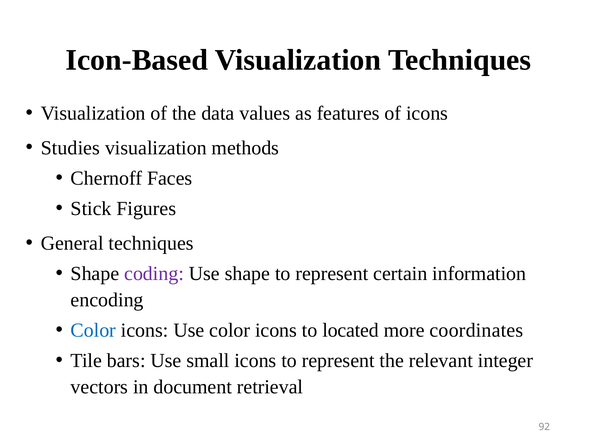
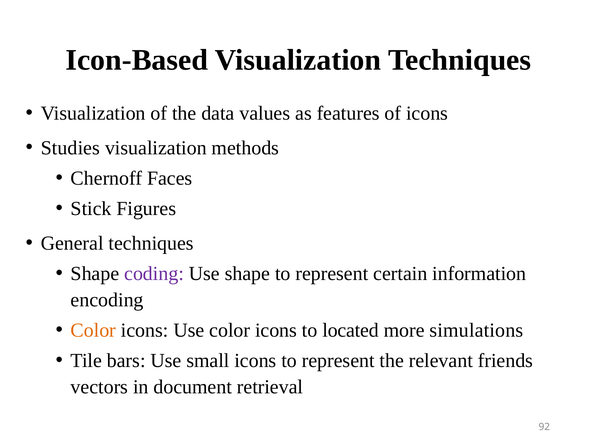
Color at (93, 330) colour: blue -> orange
coordinates: coordinates -> simulations
integer: integer -> friends
